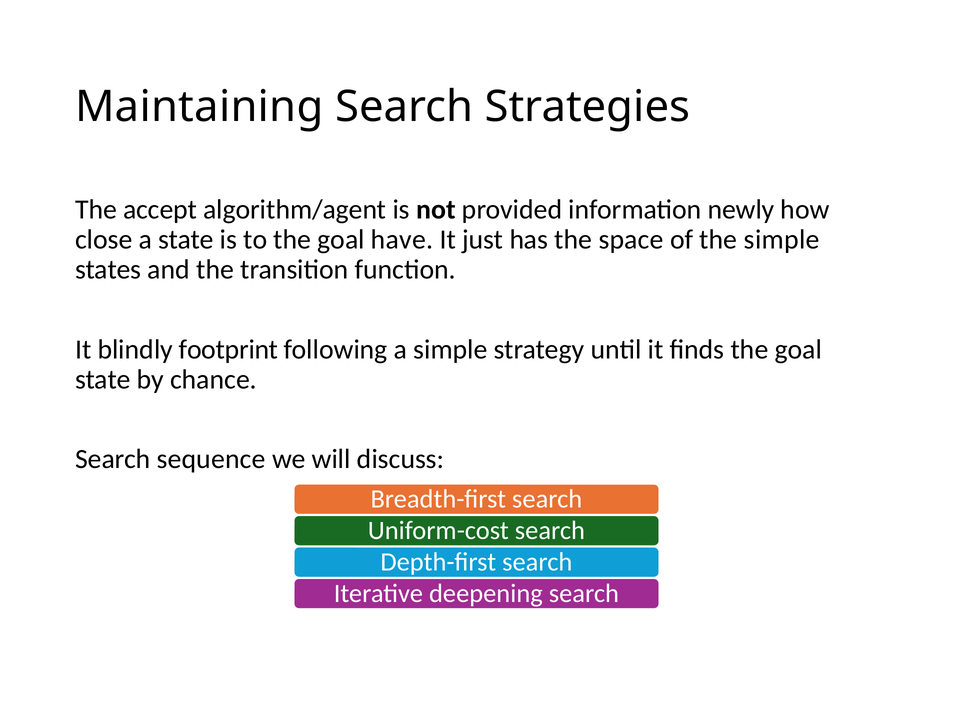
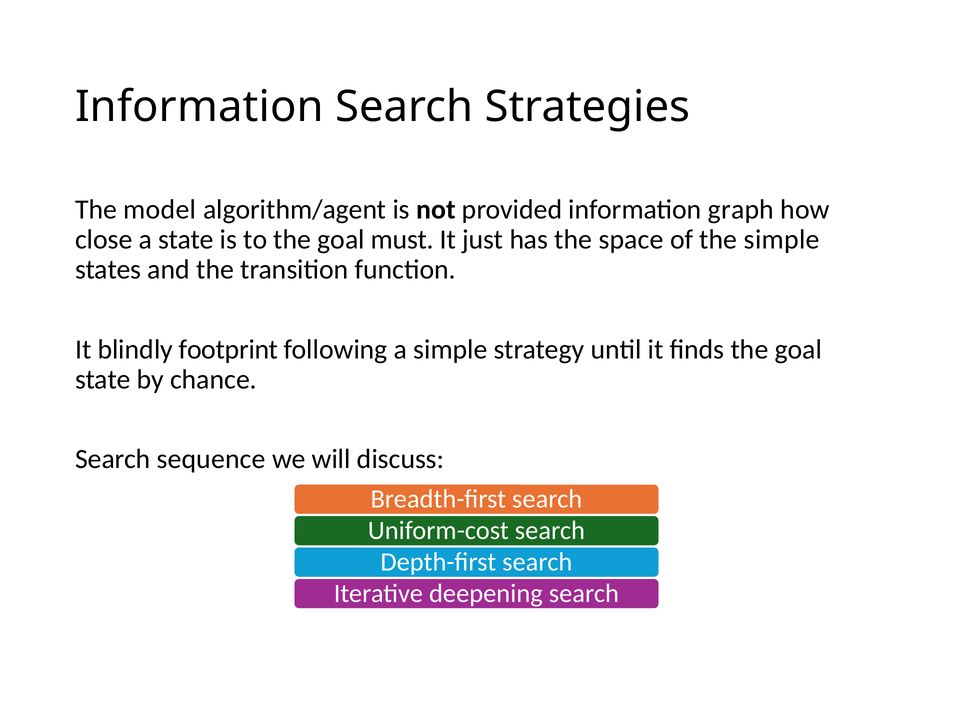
Maintaining at (199, 107): Maintaining -> Information
accept: accept -> model
newly: newly -> graph
have: have -> must
